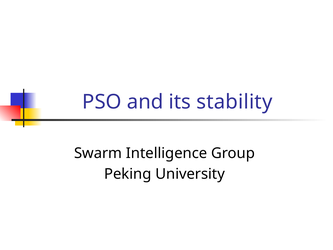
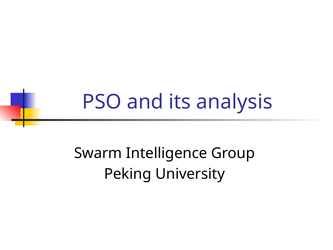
stability: stability -> analysis
